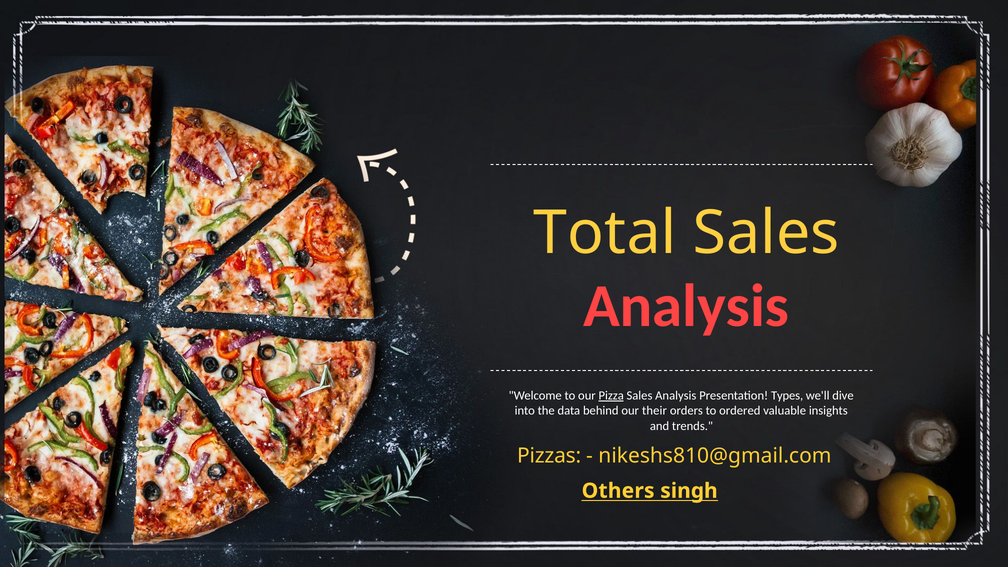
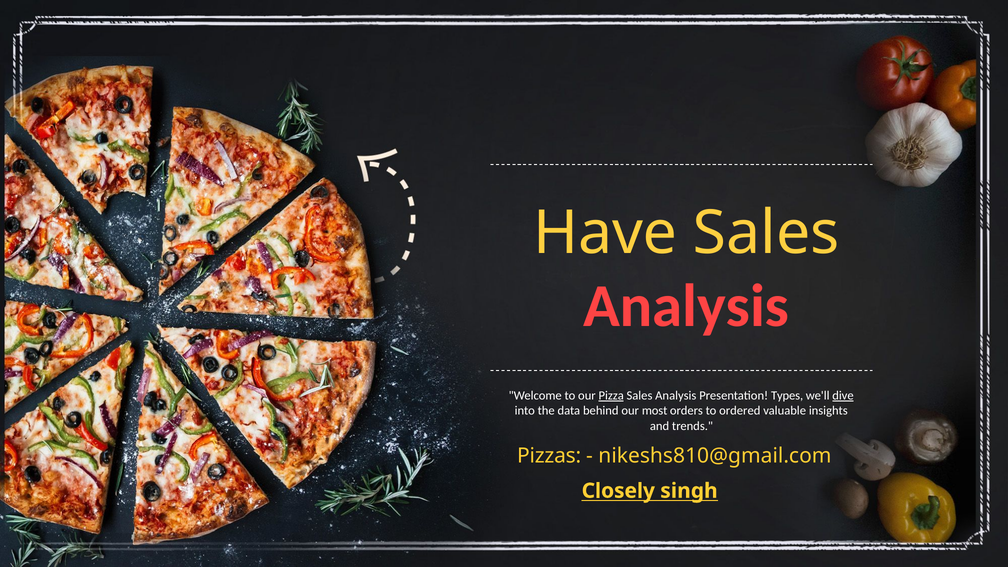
Total: Total -> Have
dive underline: none -> present
their: their -> most
Others: Others -> Closely
